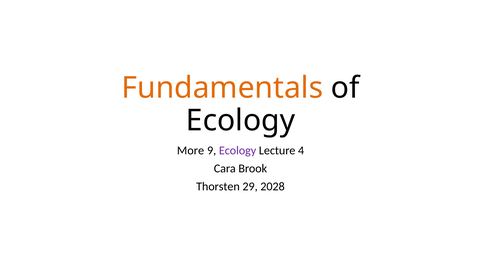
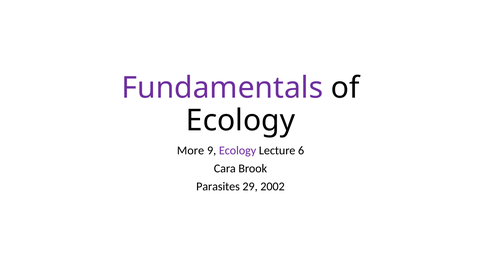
Fundamentals colour: orange -> purple
4: 4 -> 6
Thorsten: Thorsten -> Parasites
2028: 2028 -> 2002
